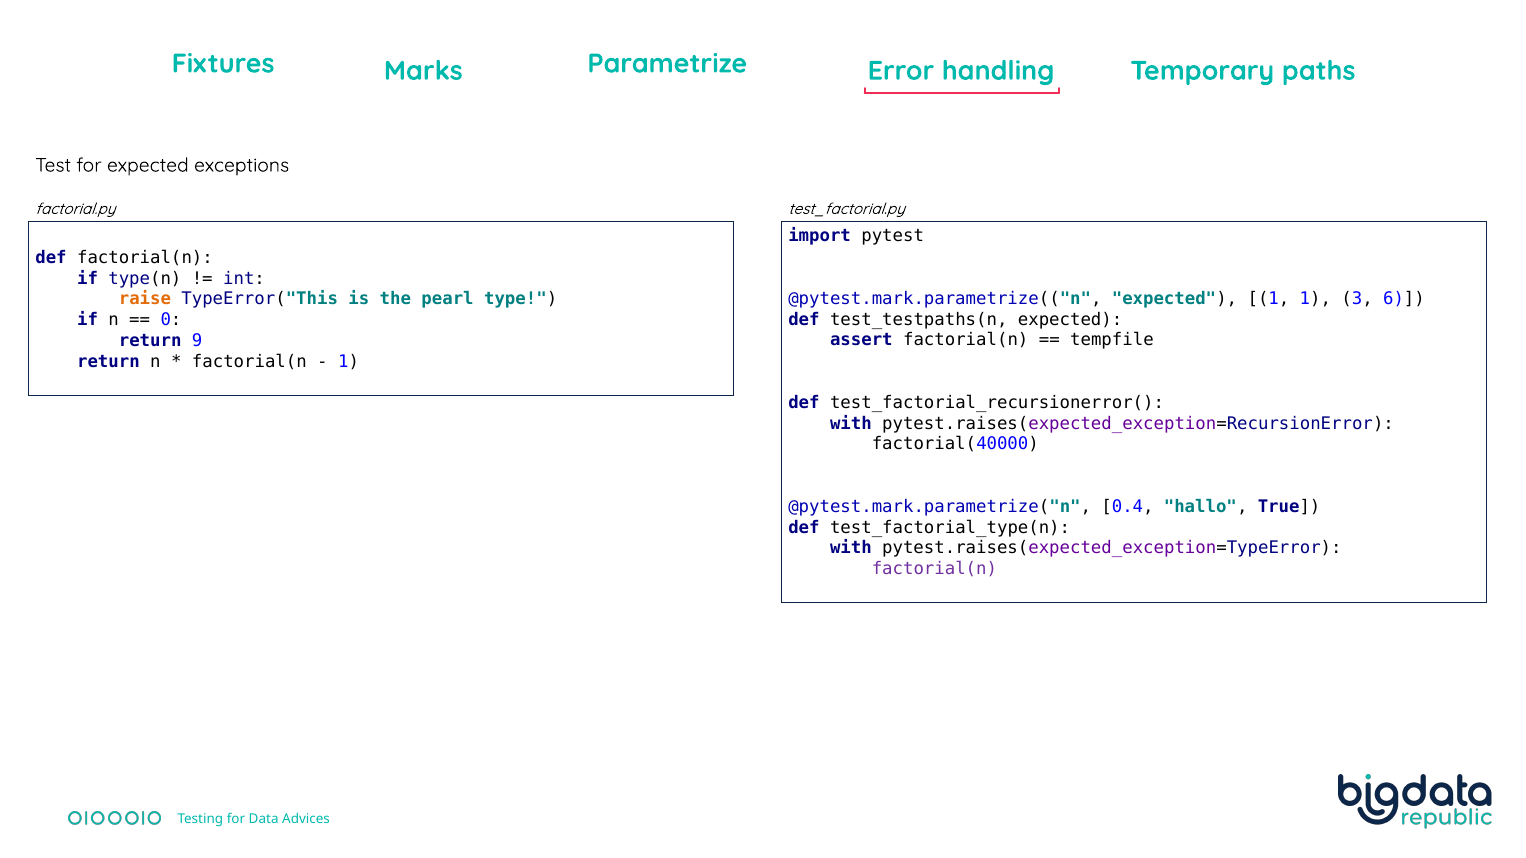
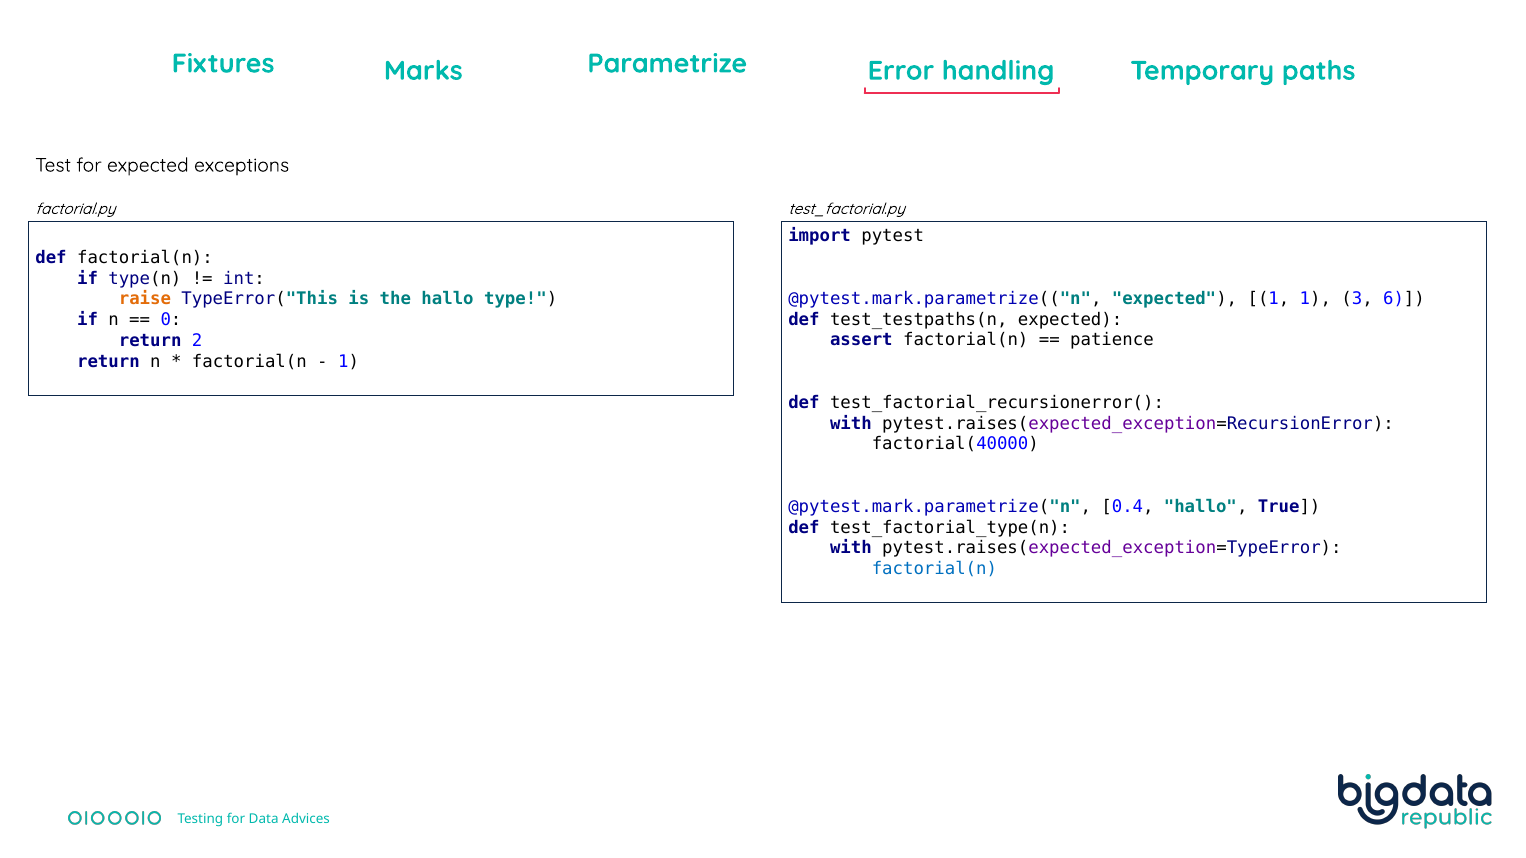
the pearl: pearl -> hallo
tempfile: tempfile -> patience
9: 9 -> 2
factorial(n at (934, 569) colour: purple -> blue
